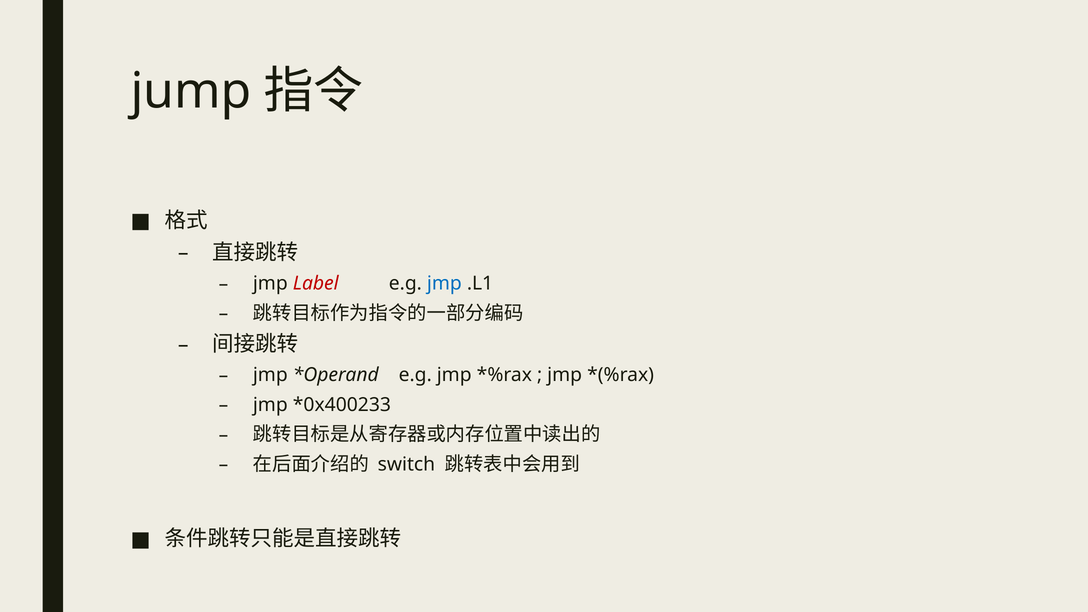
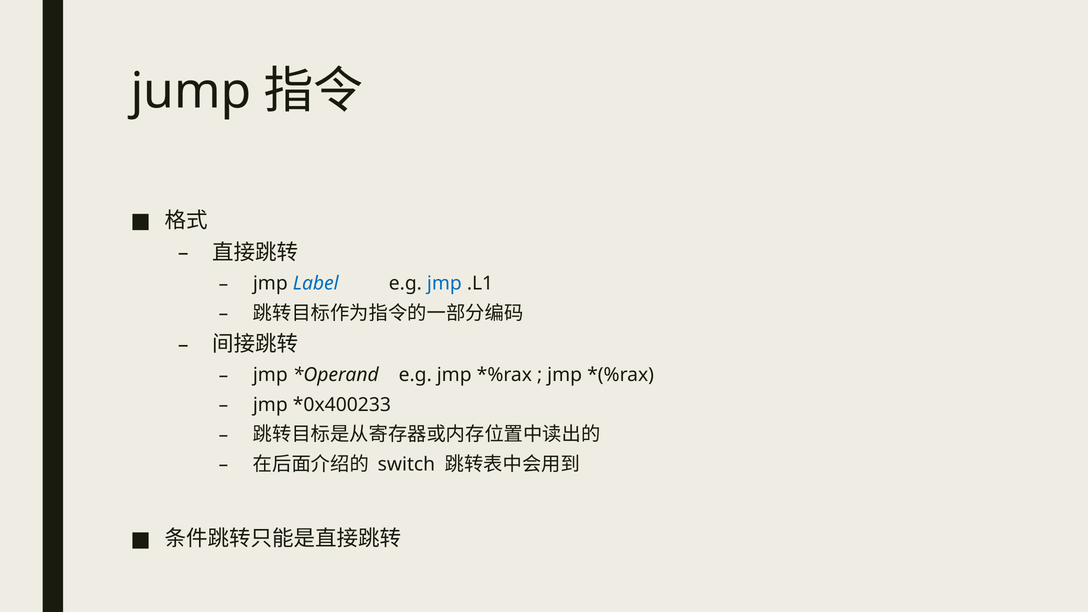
Label colour: red -> blue
